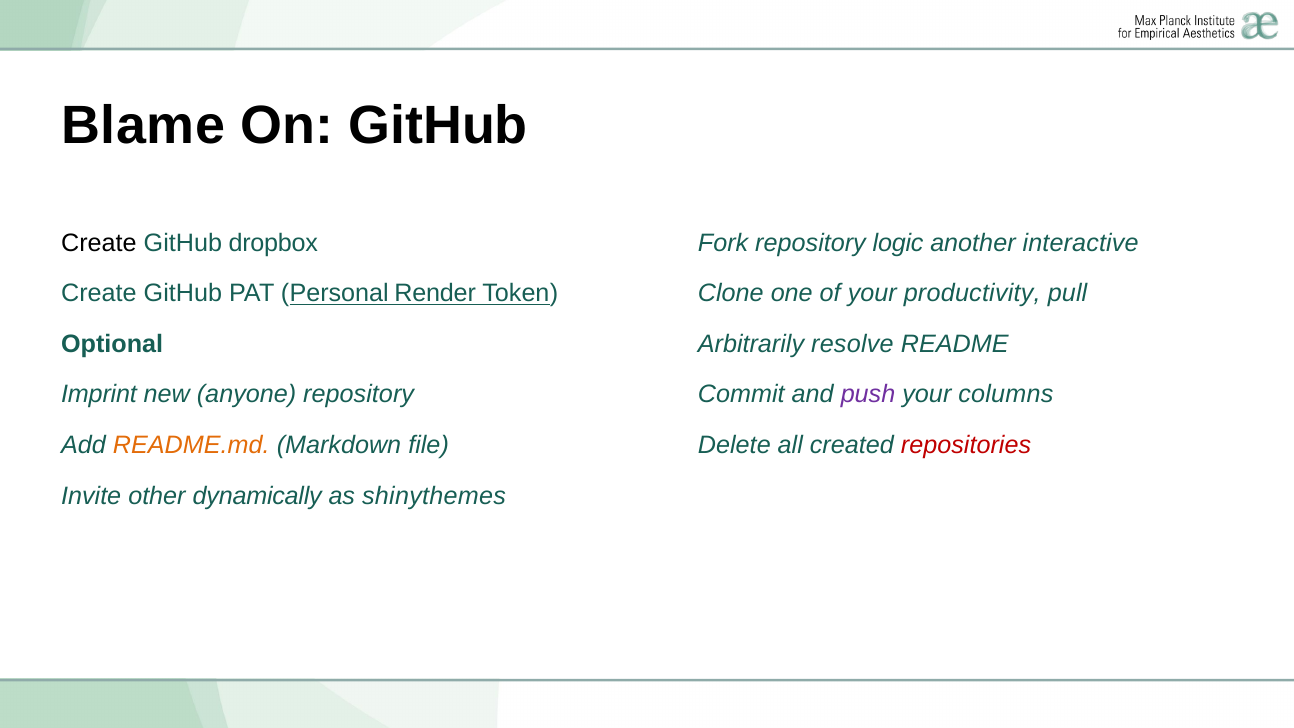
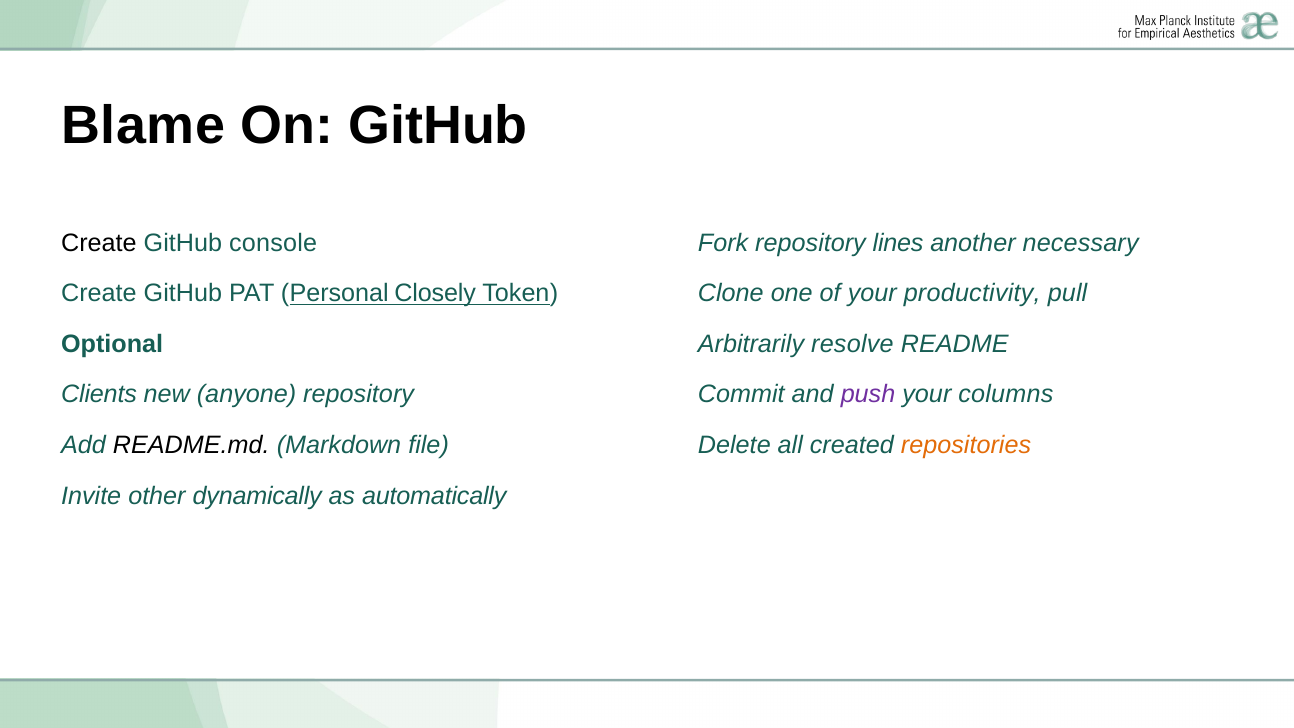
dropbox: dropbox -> console
logic: logic -> lines
interactive: interactive -> necessary
Render: Render -> Closely
Imprint: Imprint -> Clients
README.md colour: orange -> black
repositories colour: red -> orange
shinythemes: shinythemes -> automatically
